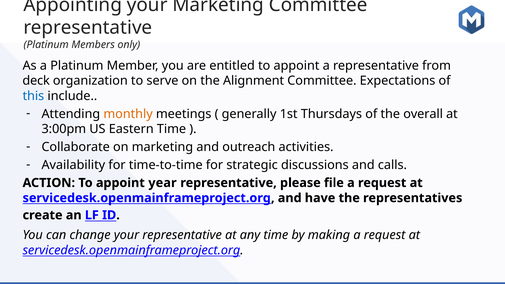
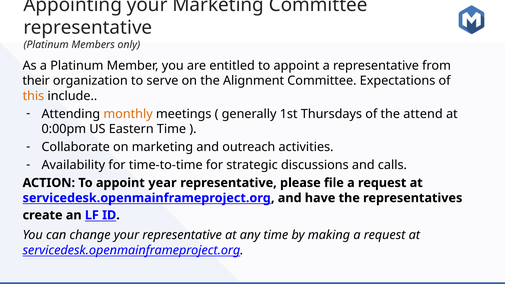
deck: deck -> their
this colour: blue -> orange
overall: overall -> attend
3:00pm: 3:00pm -> 0:00pm
